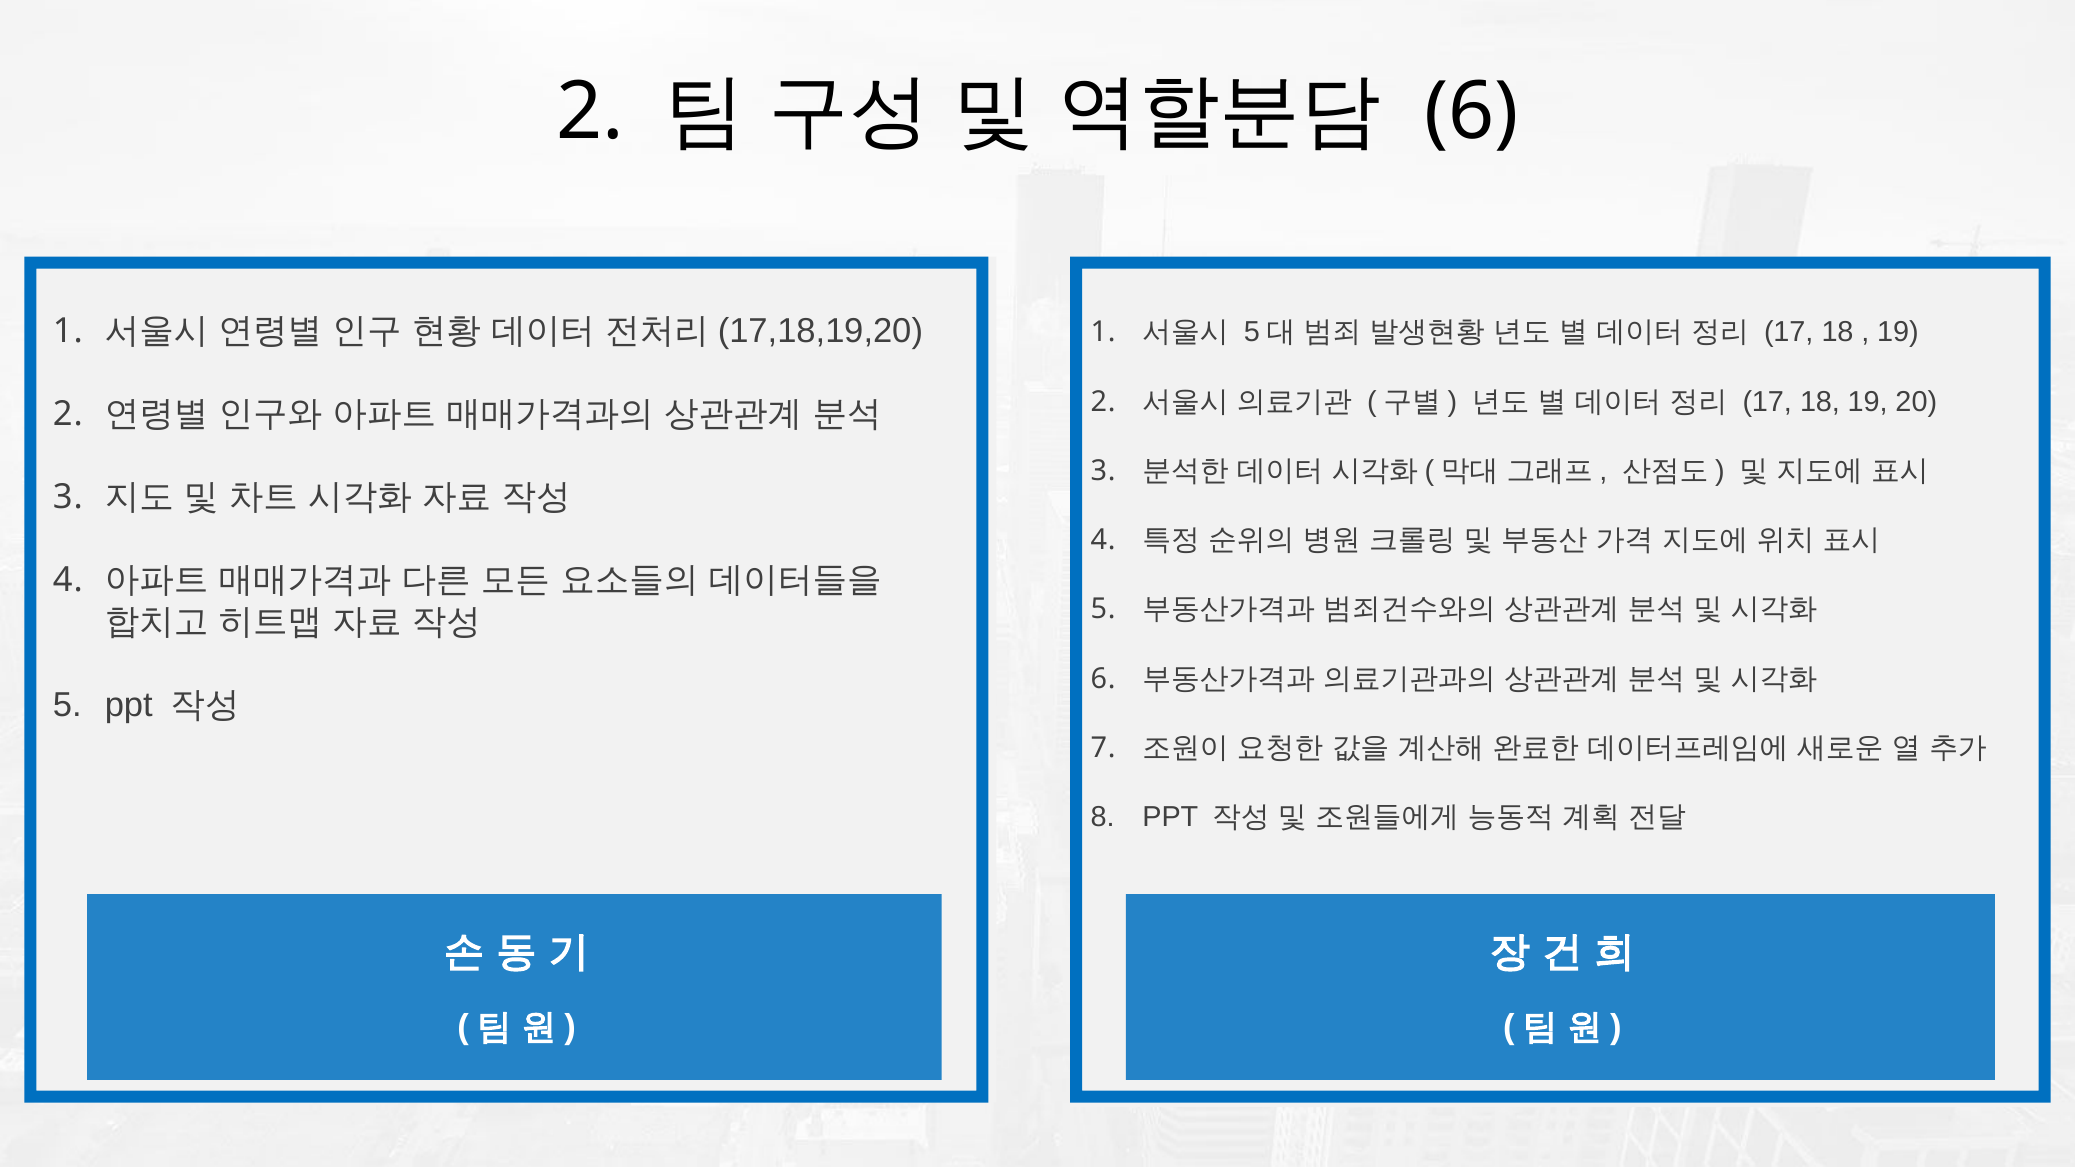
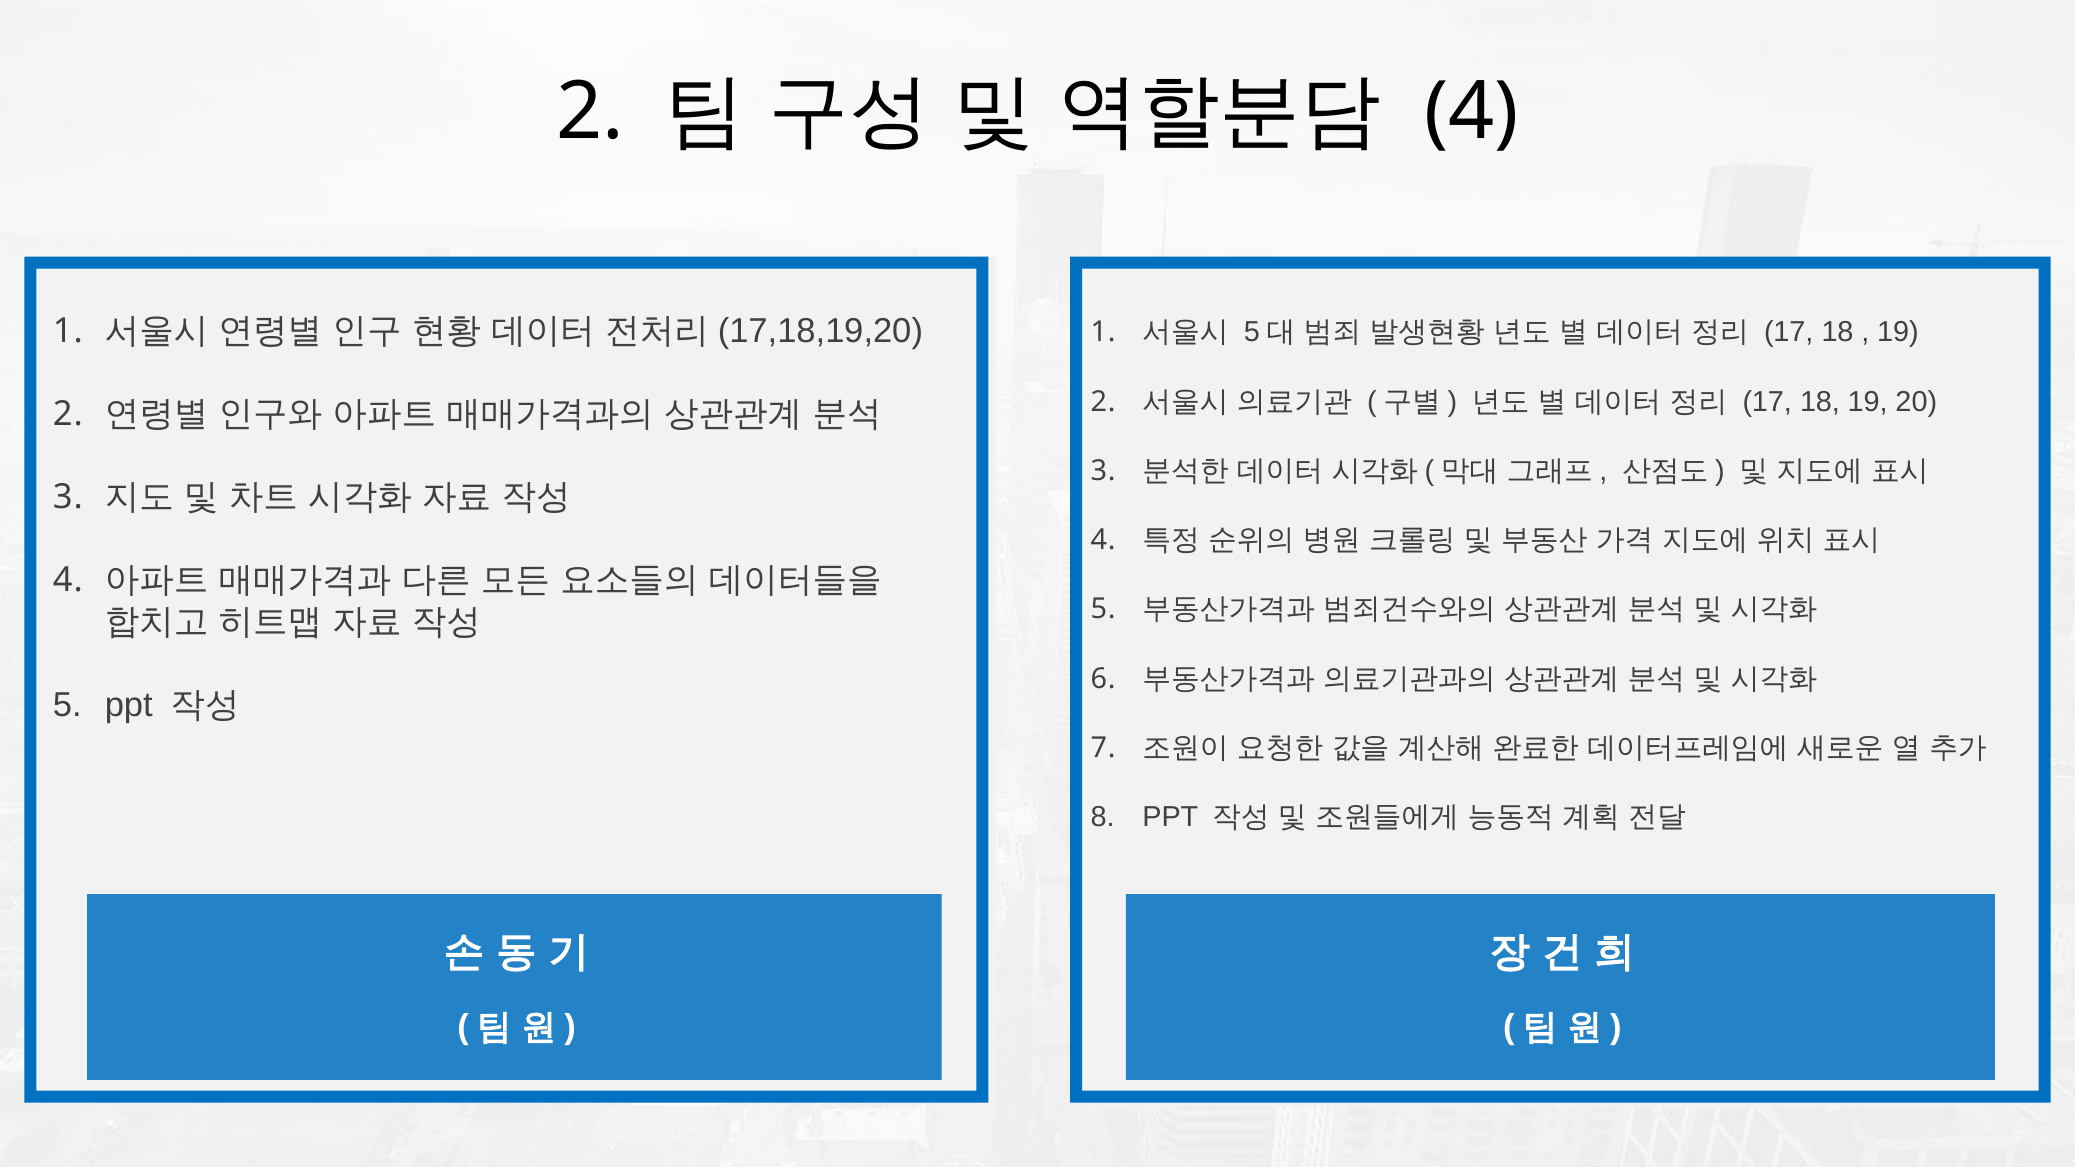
6 at (1472, 112): 6 -> 4
